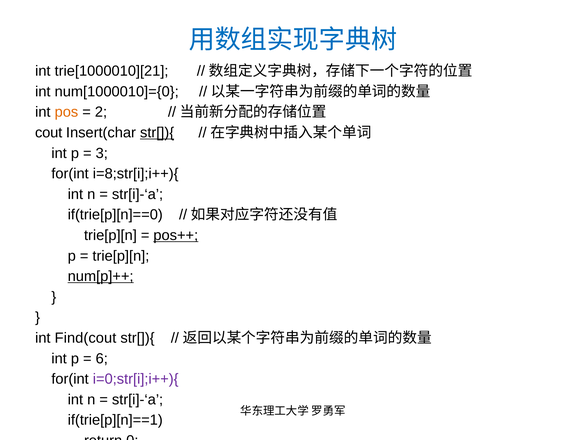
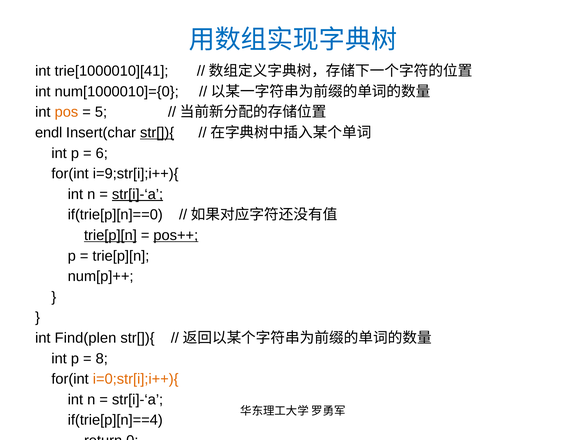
trie[1000010][21: trie[1000010][21 -> trie[1000010][41
2: 2 -> 5
cout: cout -> endl
3: 3 -> 6
i=8;str[i];i++){: i=8;str[i];i++){ -> i=9;str[i];i++){
str[i]-‘a at (138, 194) underline: none -> present
trie[p][n at (110, 235) underline: none -> present
num[p]++ underline: present -> none
Find(cout: Find(cout -> Find(plen
6: 6 -> 8
i=0;str[i];i++){ colour: purple -> orange
if(trie[p][n]==1: if(trie[p][n]==1 -> if(trie[p][n]==4
